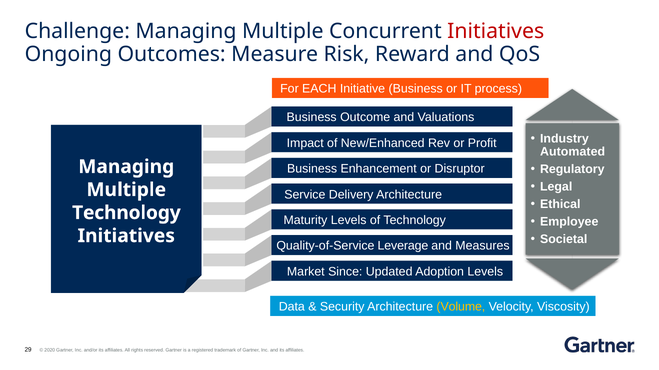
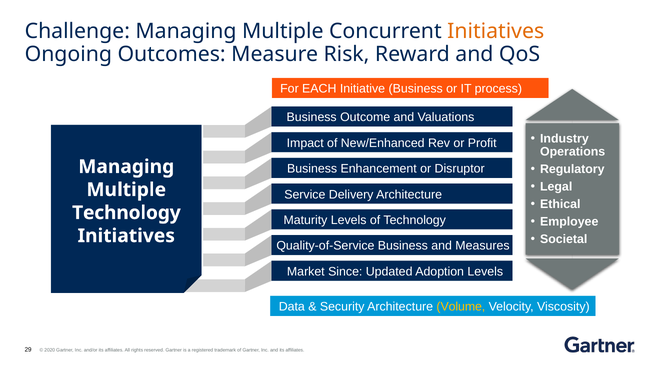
Initiatives at (496, 31) colour: red -> orange
Automated: Automated -> Operations
Quality-of-Service Leverage: Leverage -> Business
